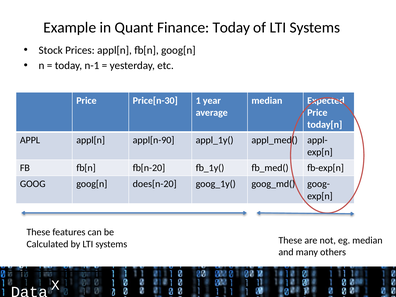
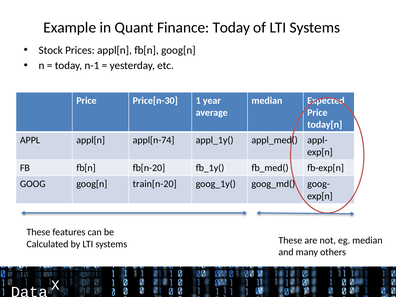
appl[n-90: appl[n-90 -> appl[n-74
does[n-20: does[n-20 -> train[n-20
